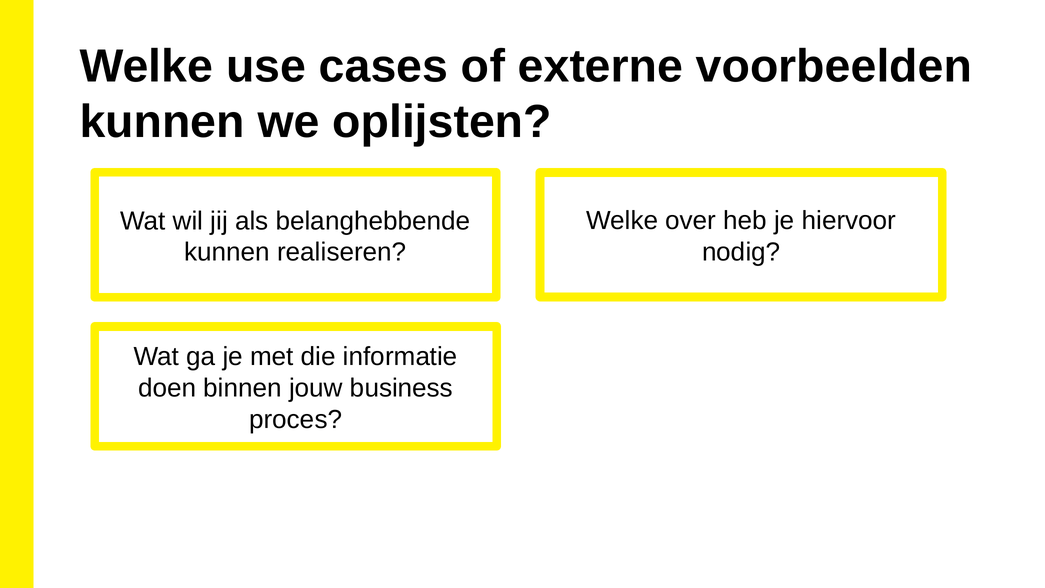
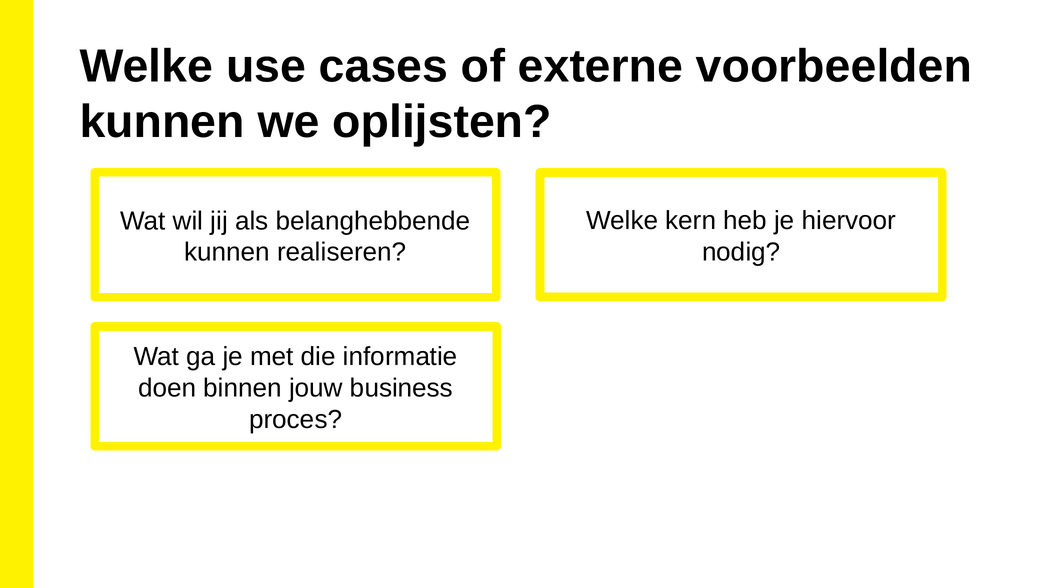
over: over -> kern
